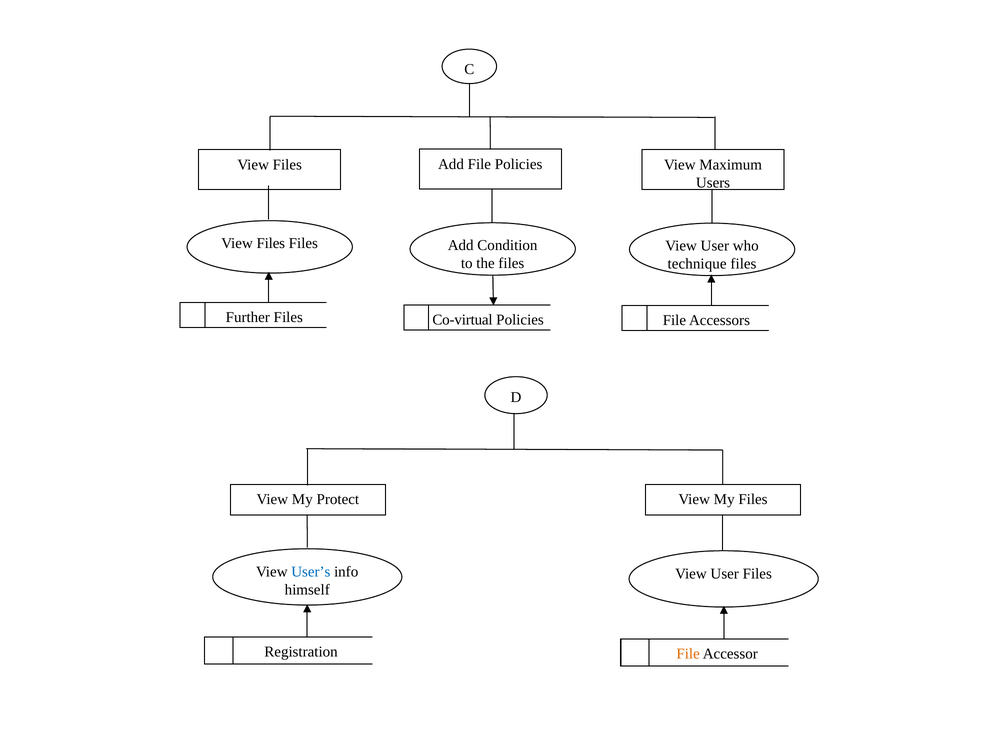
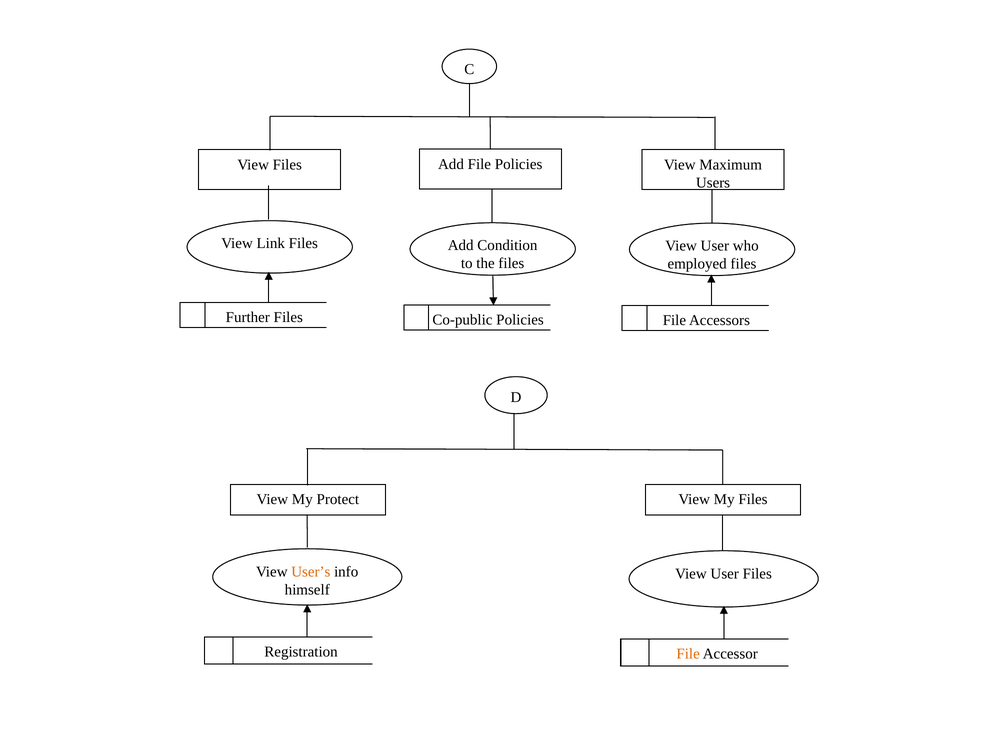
Files at (271, 243): Files -> Link
technique: technique -> employed
Co-virtual: Co-virtual -> Co-public
User’s colour: blue -> orange
